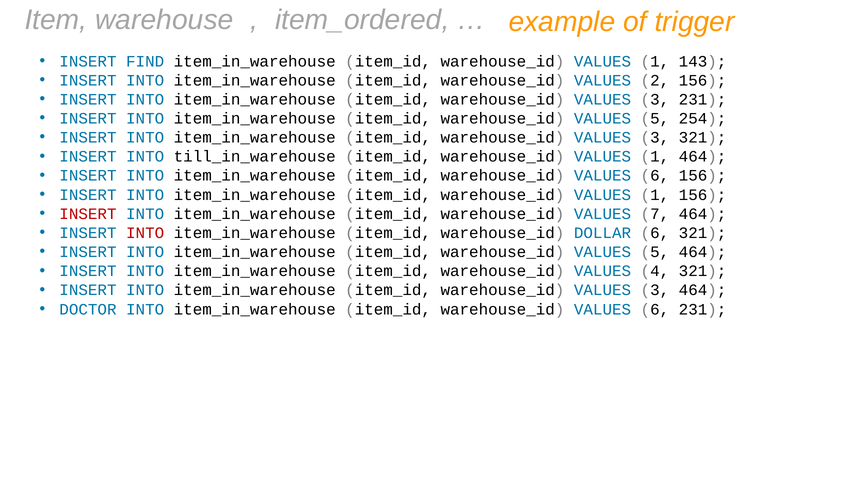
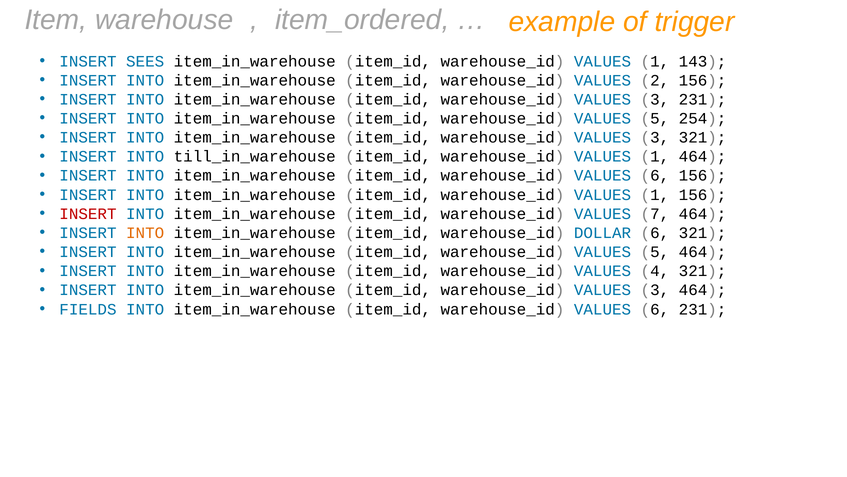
FIND: FIND -> SEES
INTO at (145, 233) colour: red -> orange
DOCTOR: DOCTOR -> FIELDS
